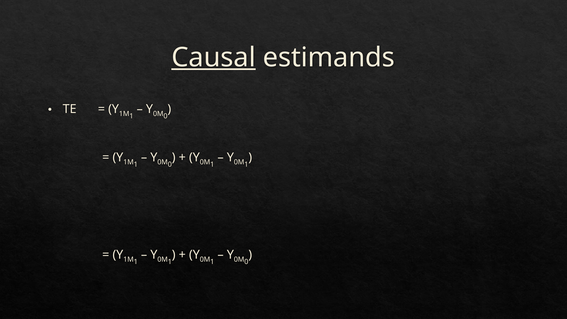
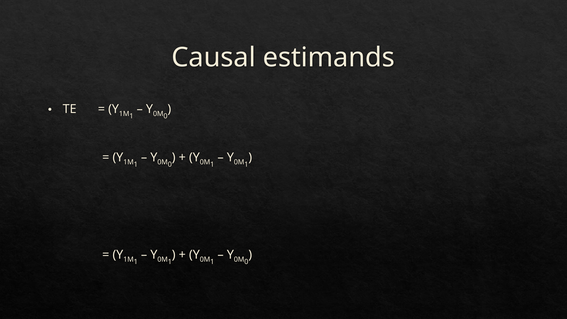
Causal underline: present -> none
